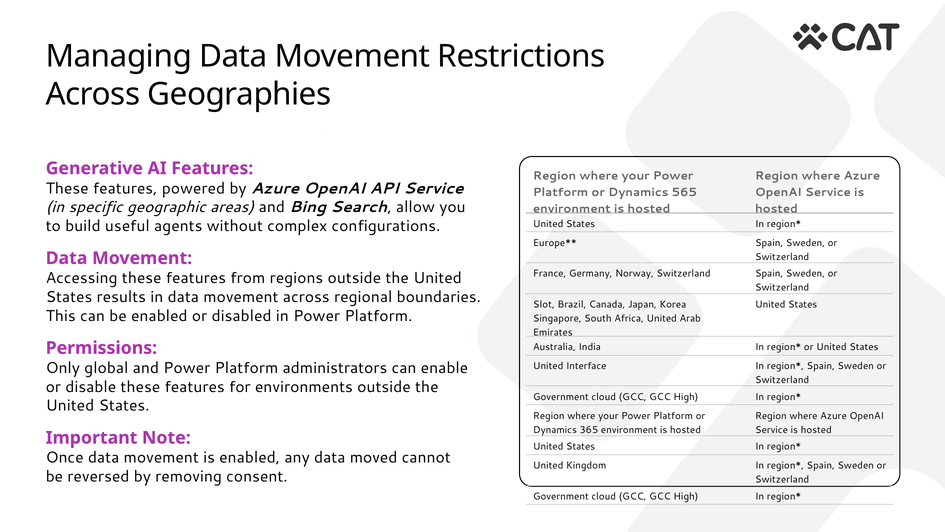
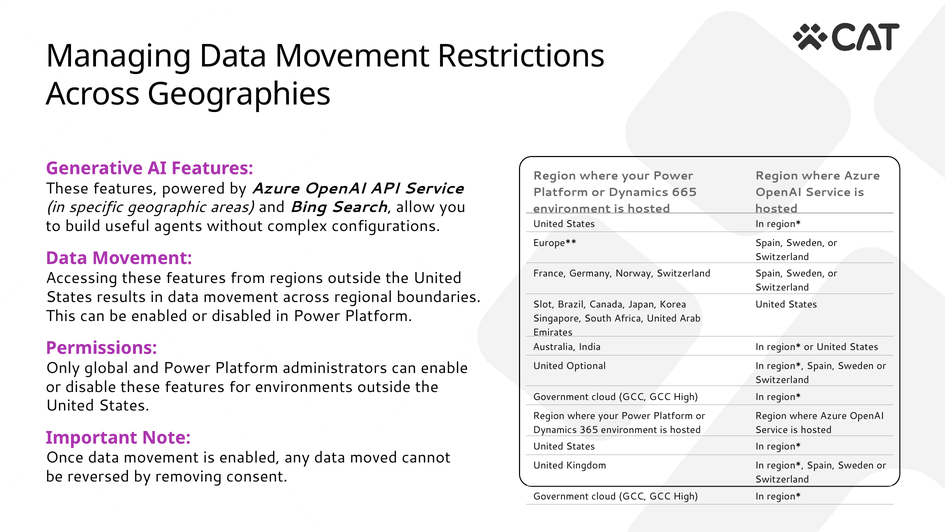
565: 565 -> 665
Interface: Interface -> Optional
